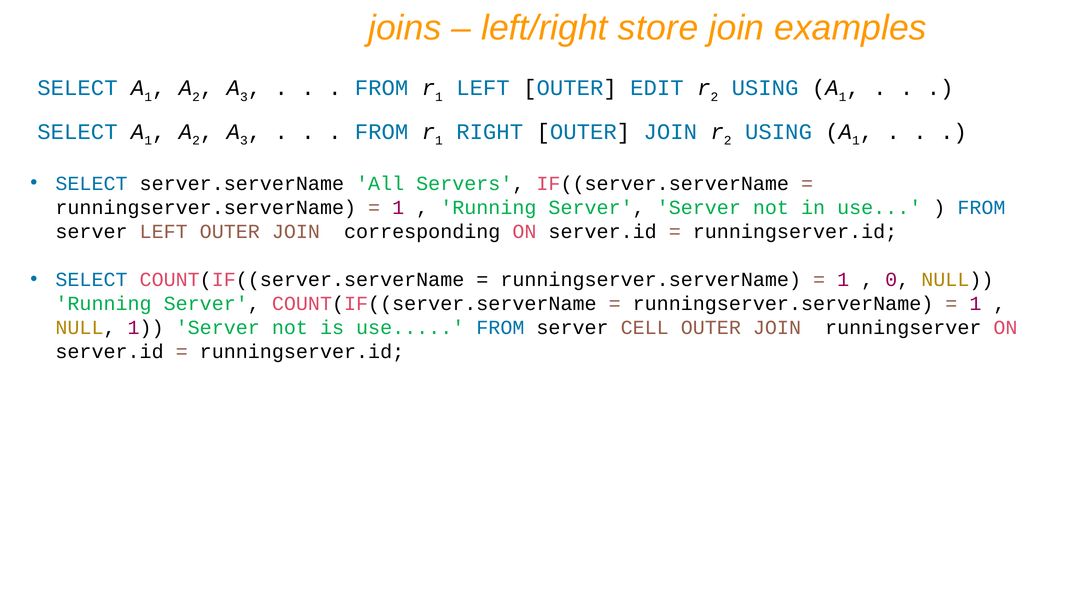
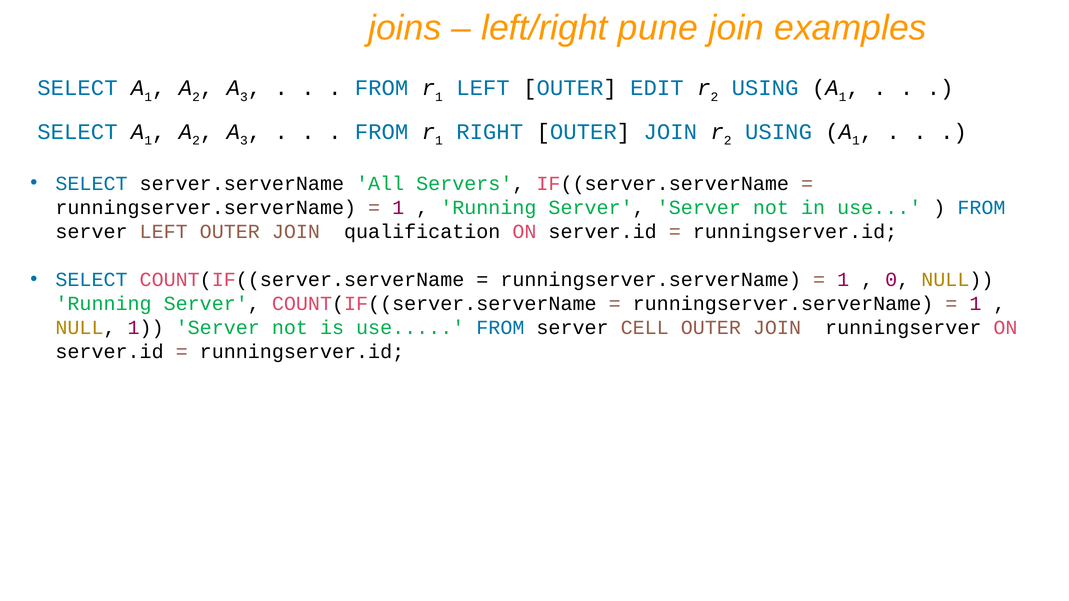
store: store -> pune
corresponding: corresponding -> qualification
